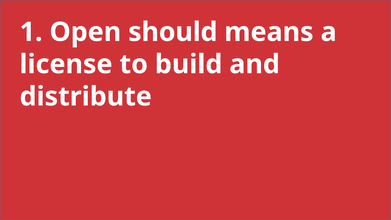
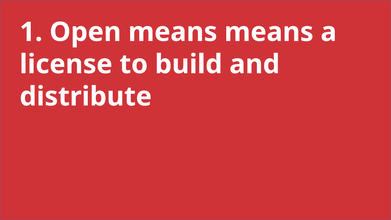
Open should: should -> means
